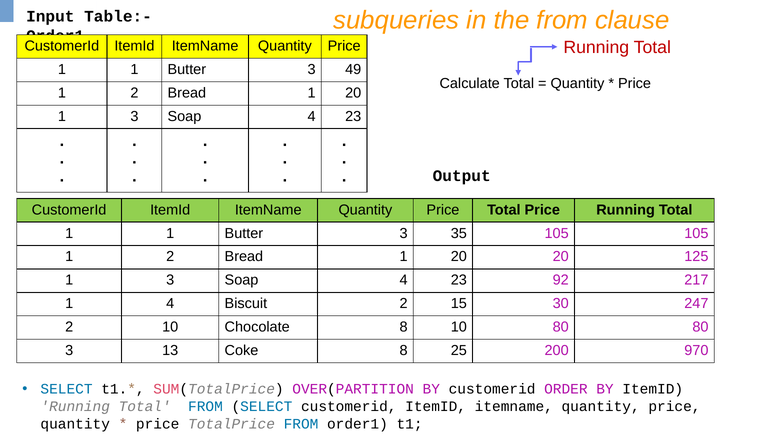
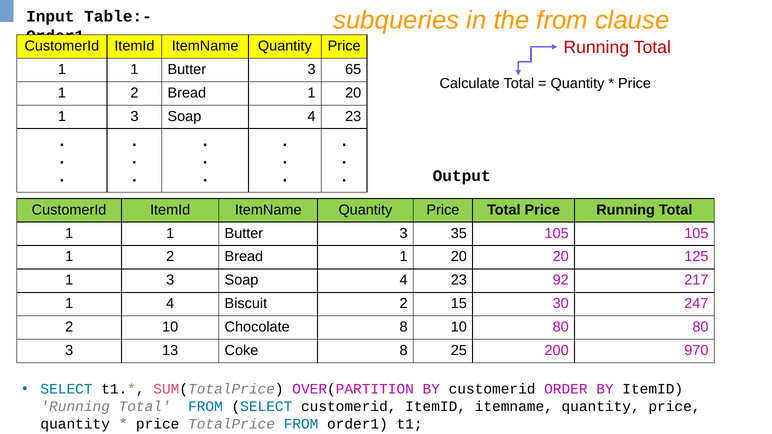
49: 49 -> 65
